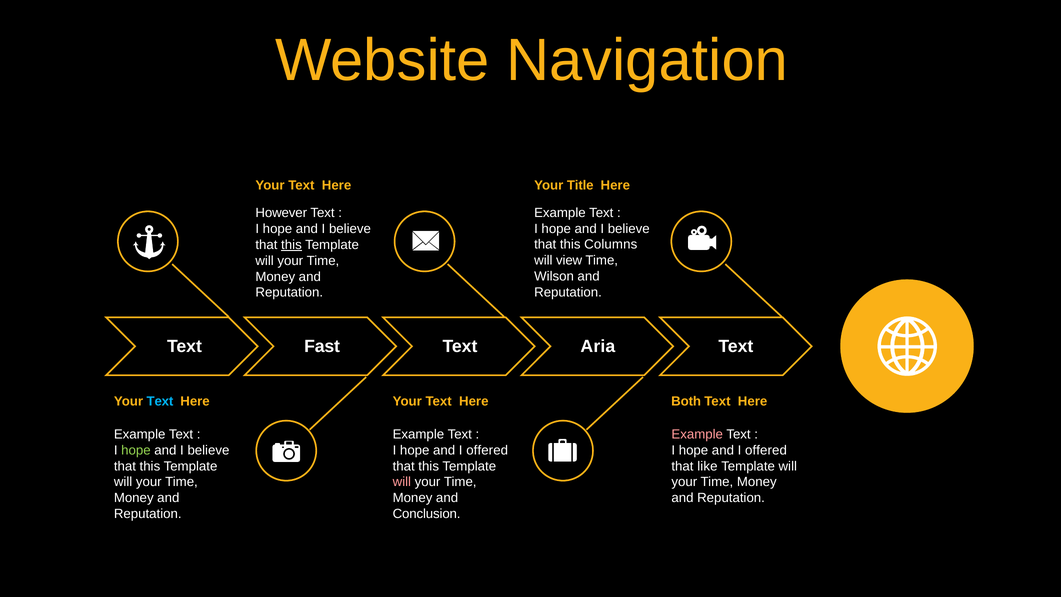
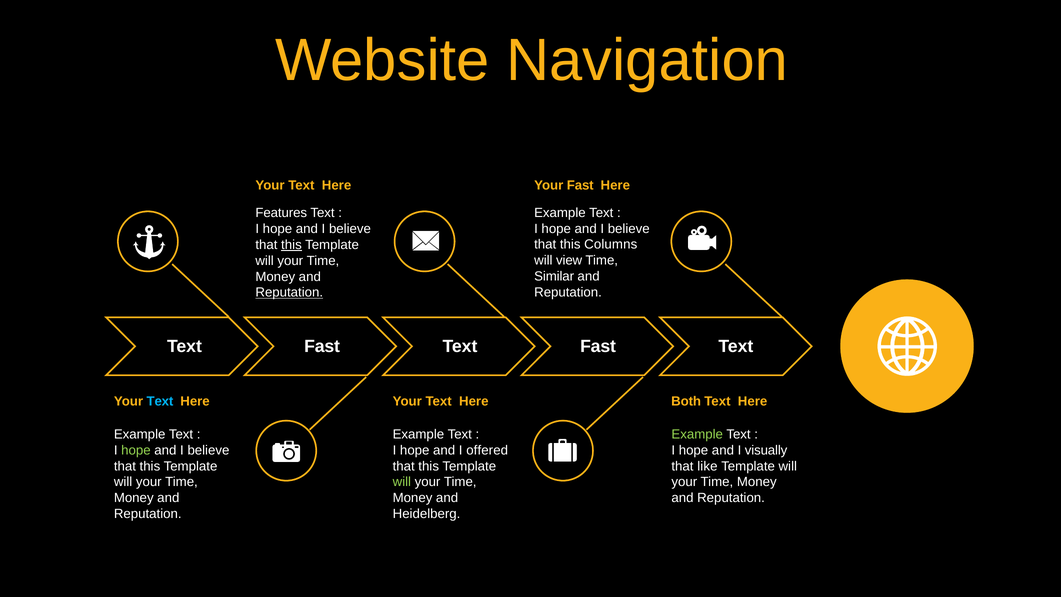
Your Title: Title -> Fast
However: However -> Features
Wilson: Wilson -> Similar
Reputation at (289, 293) underline: none -> present
Aria at (598, 346): Aria -> Fast
Example at (697, 434) colour: pink -> light green
offered at (766, 450): offered -> visually
will at (402, 482) colour: pink -> light green
Conclusion: Conclusion -> Heidelberg
